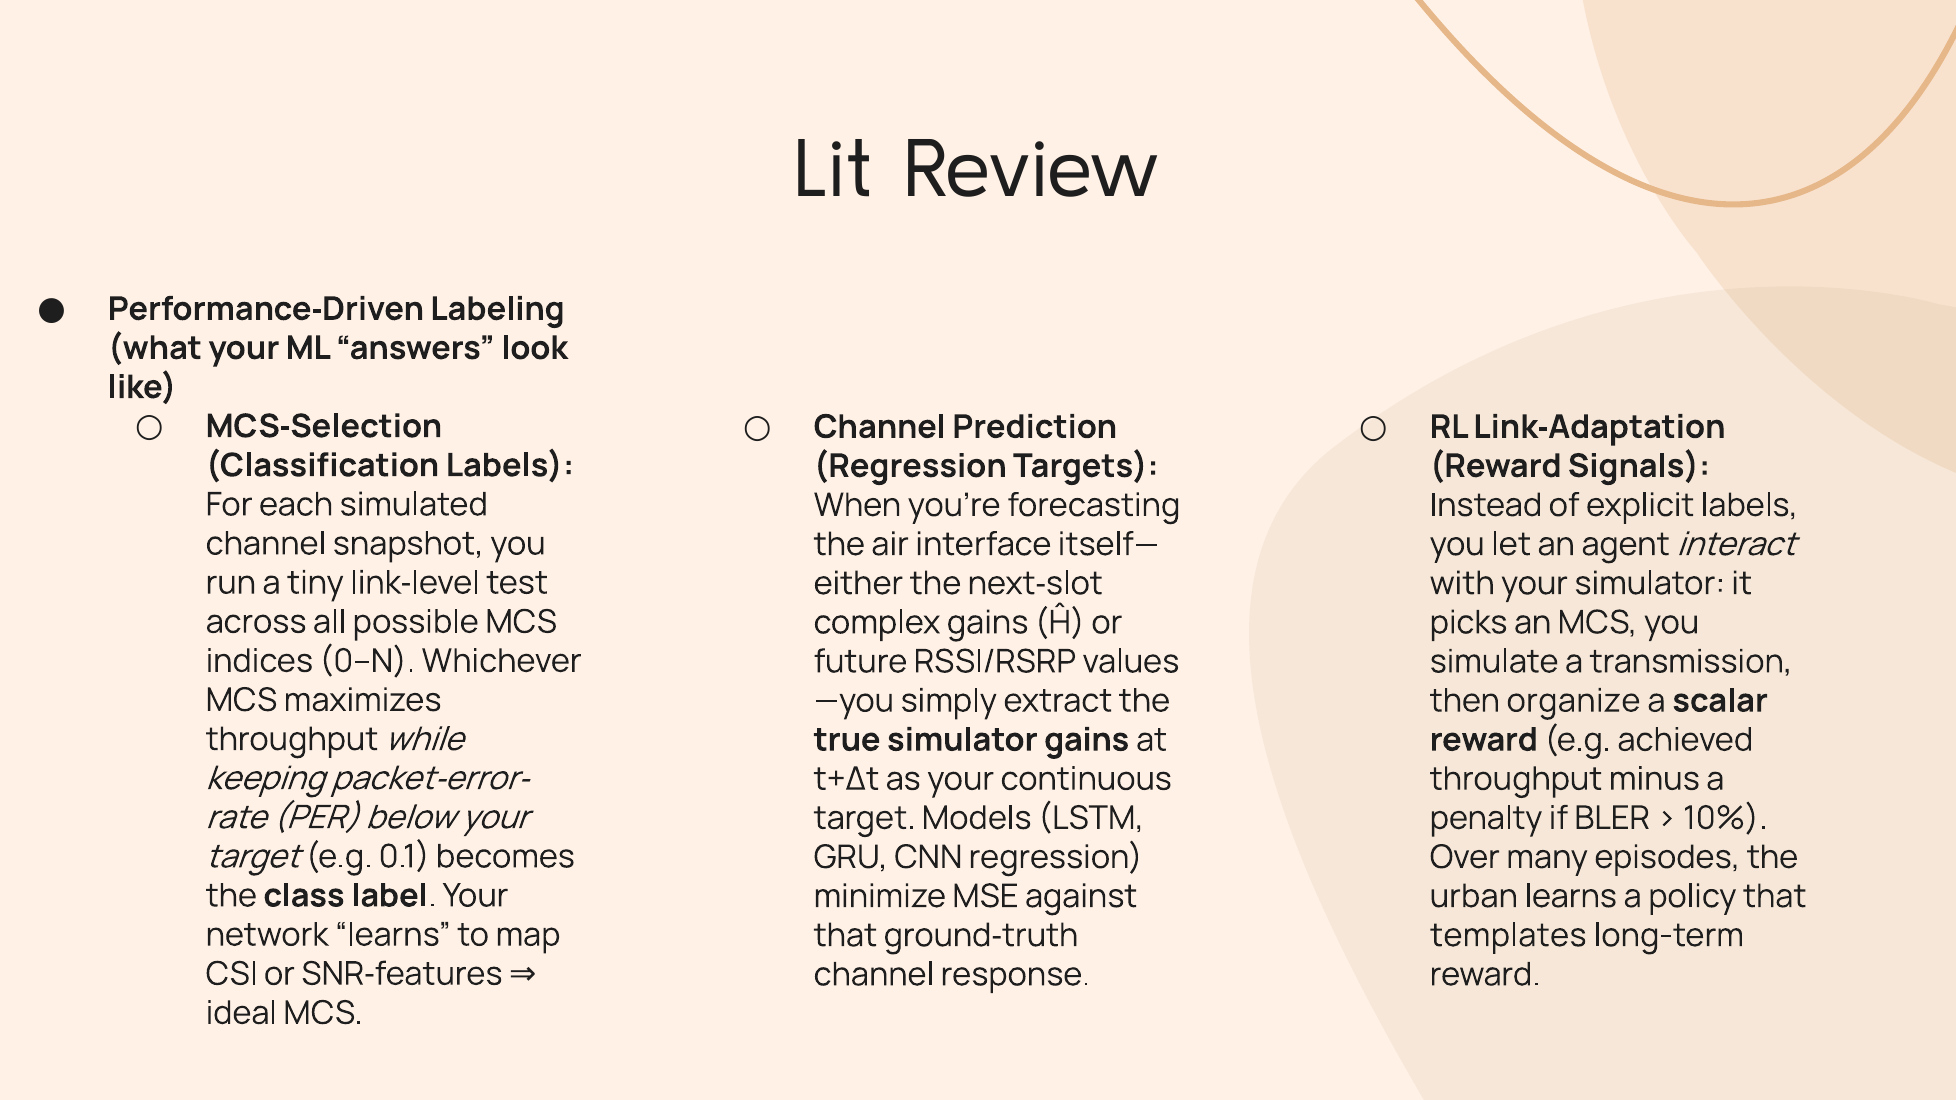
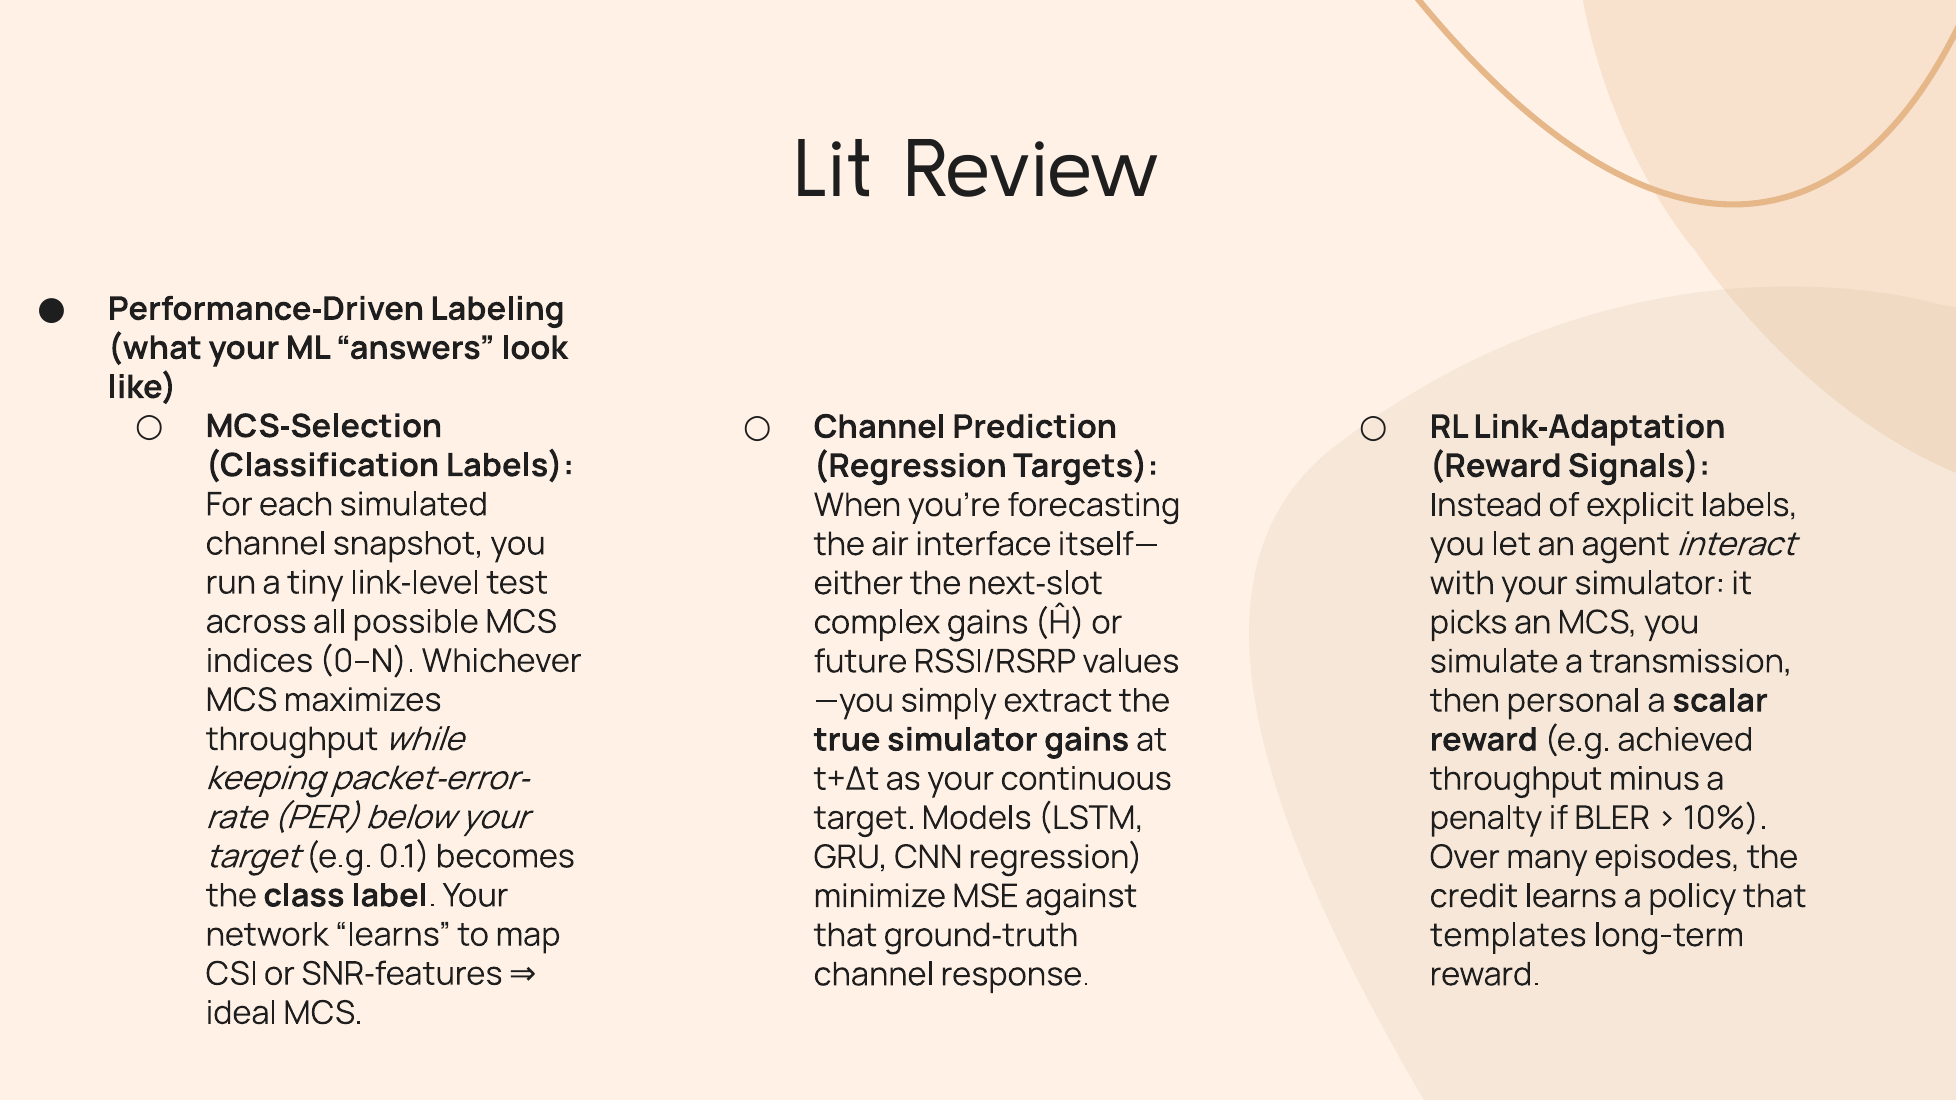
organize: organize -> personal
urban: urban -> credit
